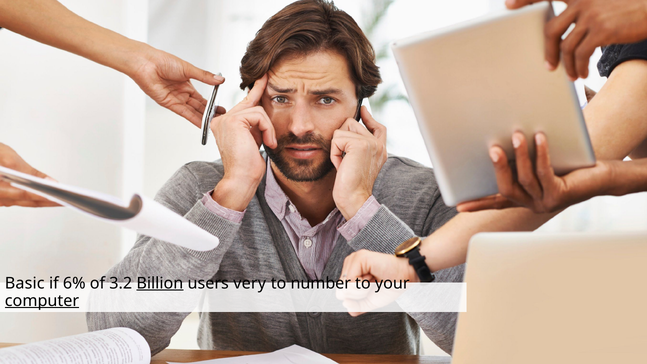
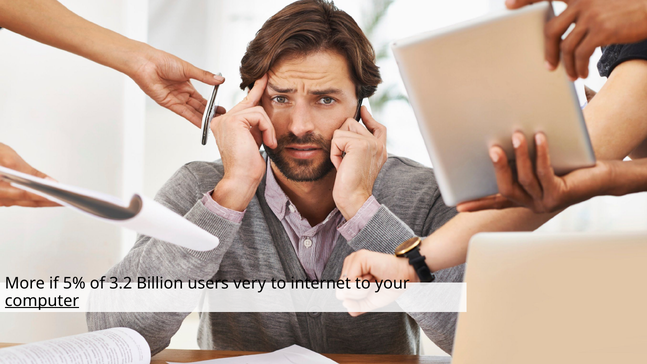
Basic: Basic -> More
6%: 6% -> 5%
Billion underline: present -> none
number: number -> internet
